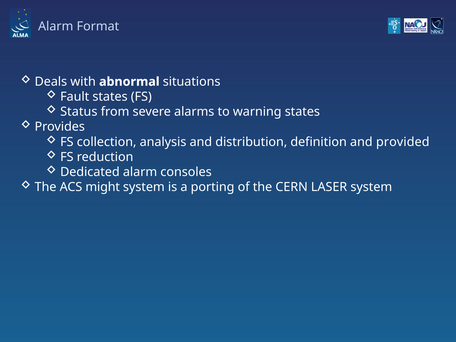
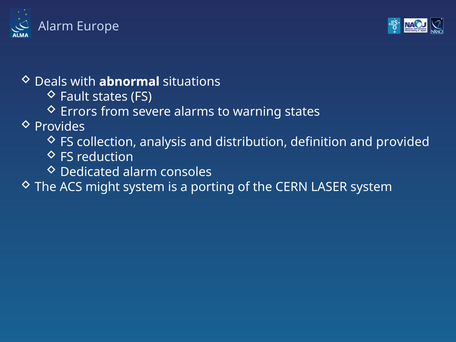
Format: Format -> Europe
Status: Status -> Errors
